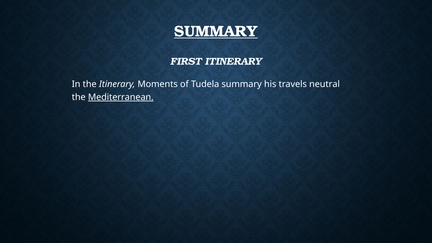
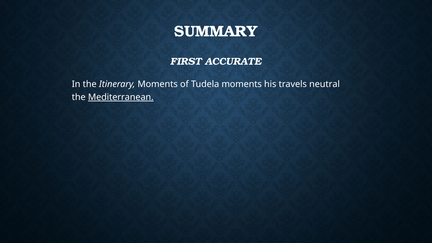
SUMMARY at (216, 31) underline: present -> none
FIRST ITINERARY: ITINERARY -> ACCURATE
Tudela summary: summary -> moments
